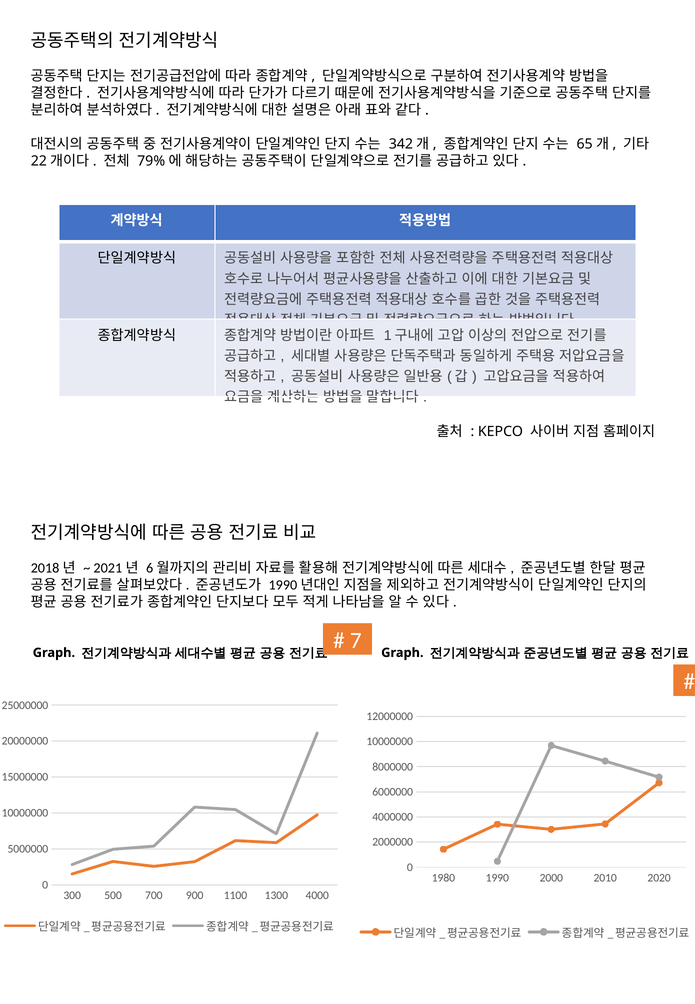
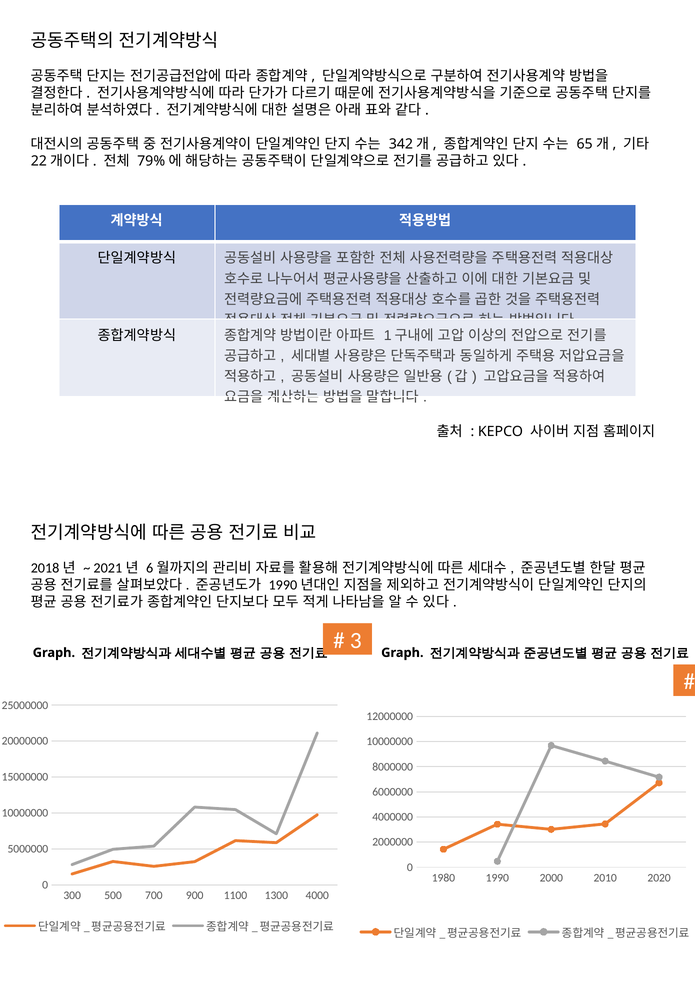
7 at (356, 641): 7 -> 3
